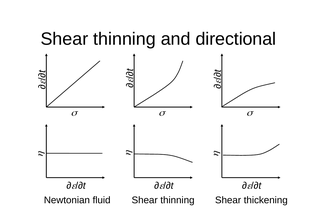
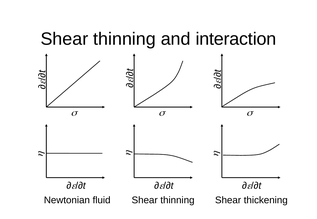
directional: directional -> interaction
